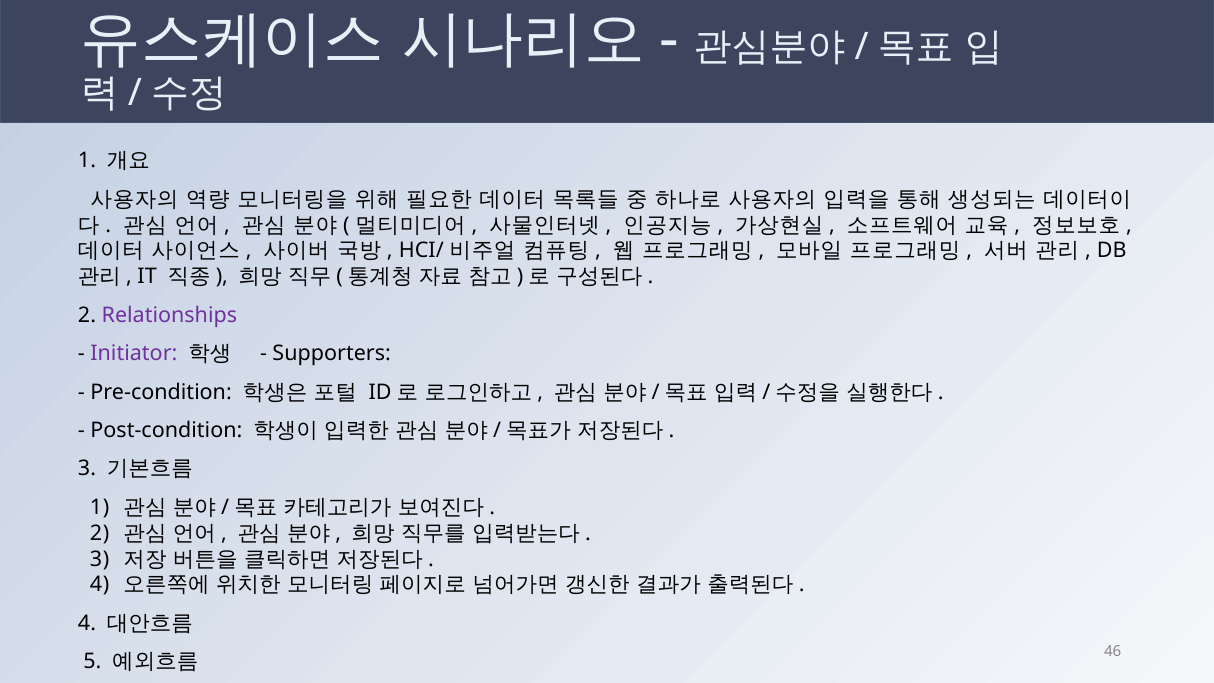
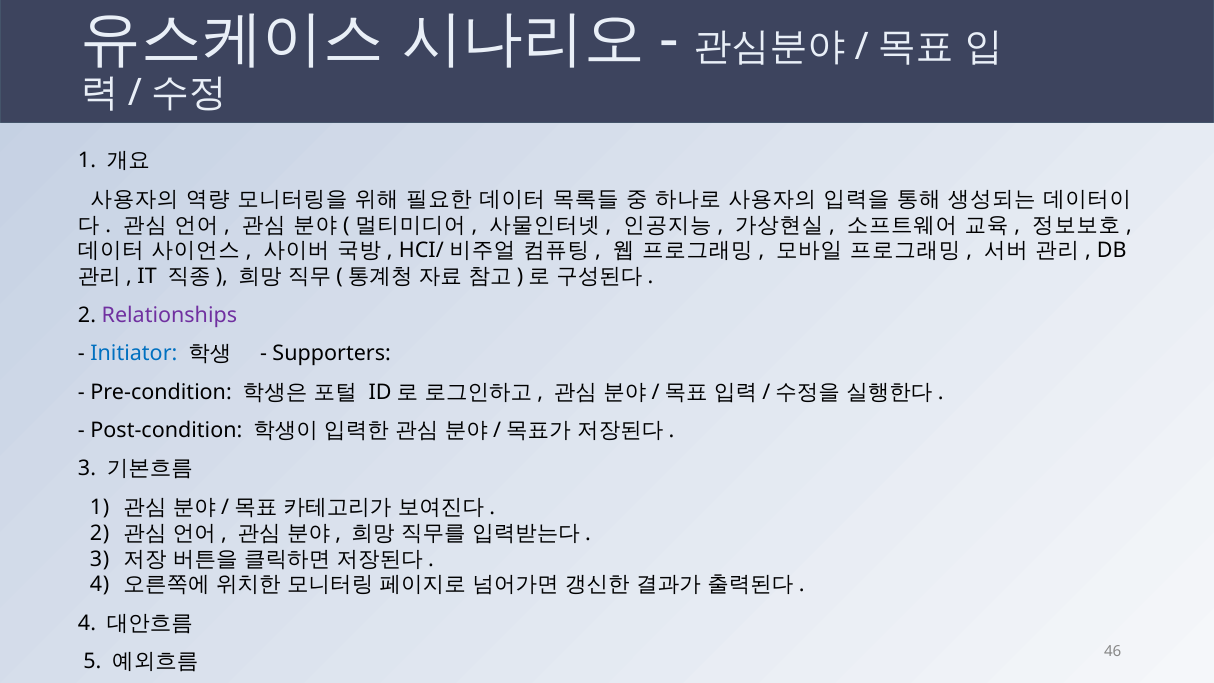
Initiator colour: purple -> blue
